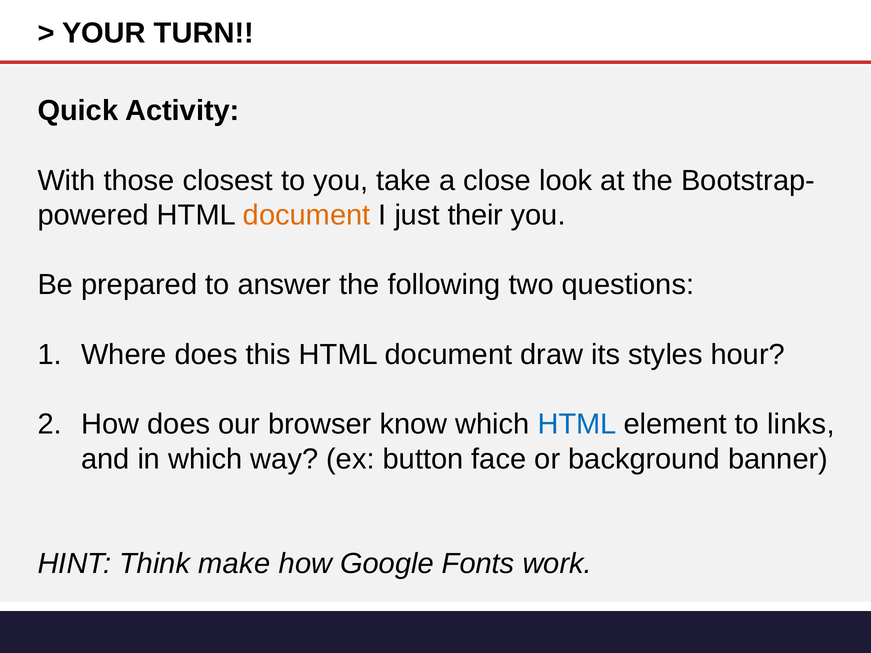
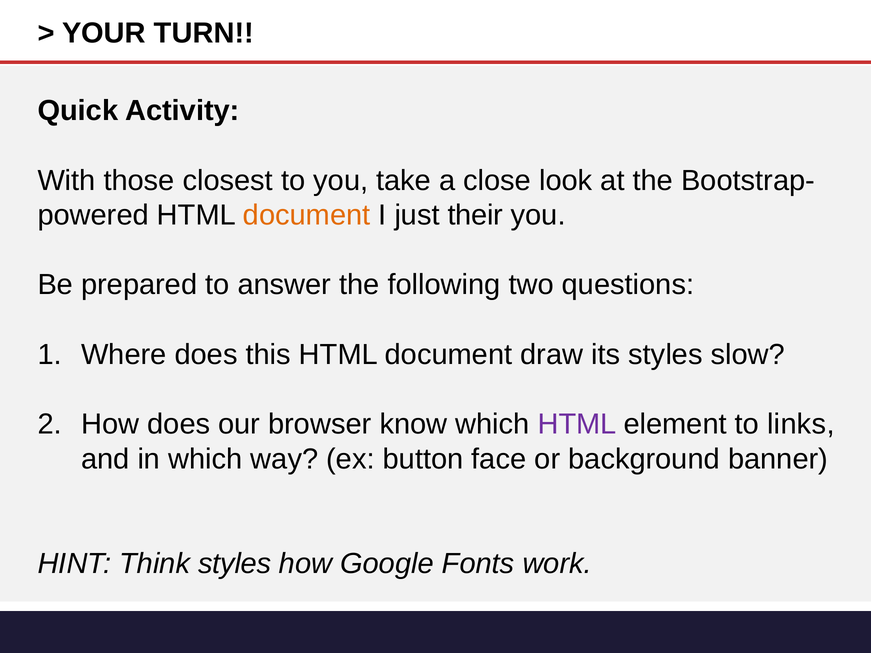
hour: hour -> slow
HTML at (577, 424) colour: blue -> purple
Think make: make -> styles
